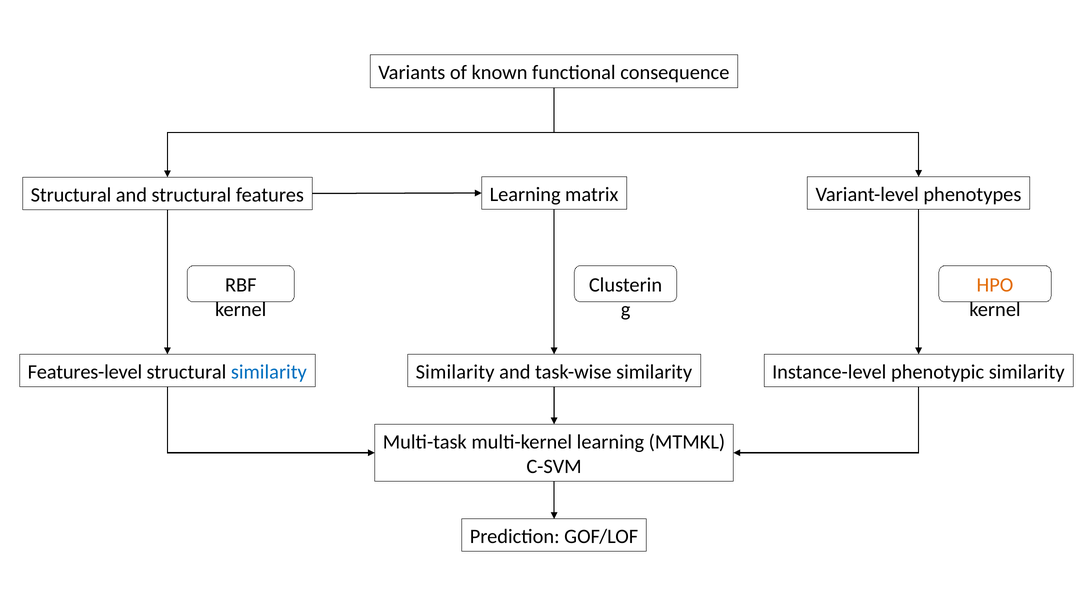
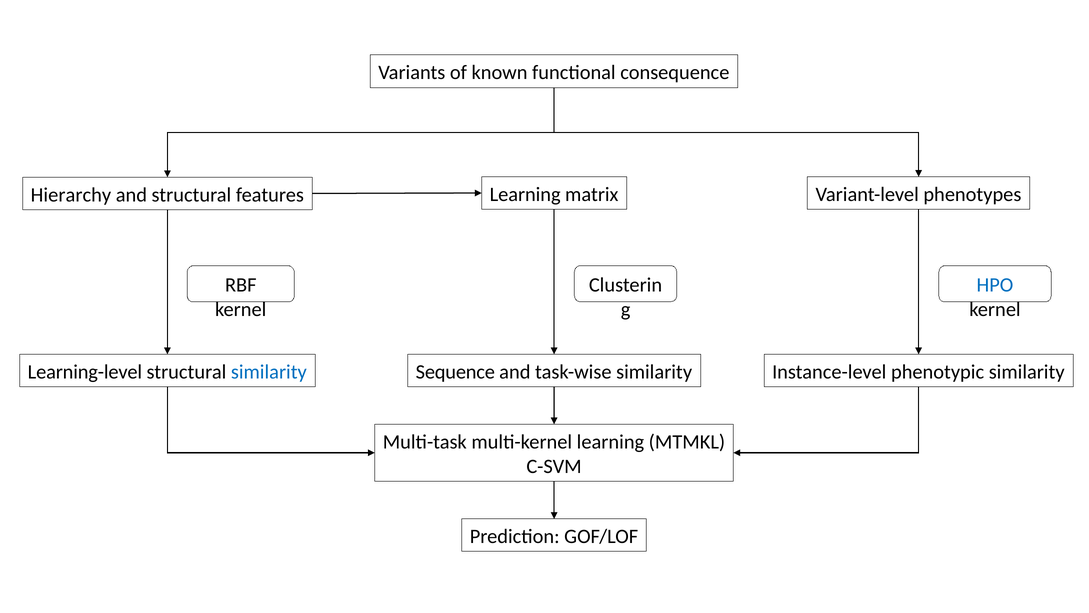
Structural at (71, 195): Structural -> Hierarchy
HPO colour: orange -> blue
Features-level: Features-level -> Learning-level
Similarity at (455, 372): Similarity -> Sequence
